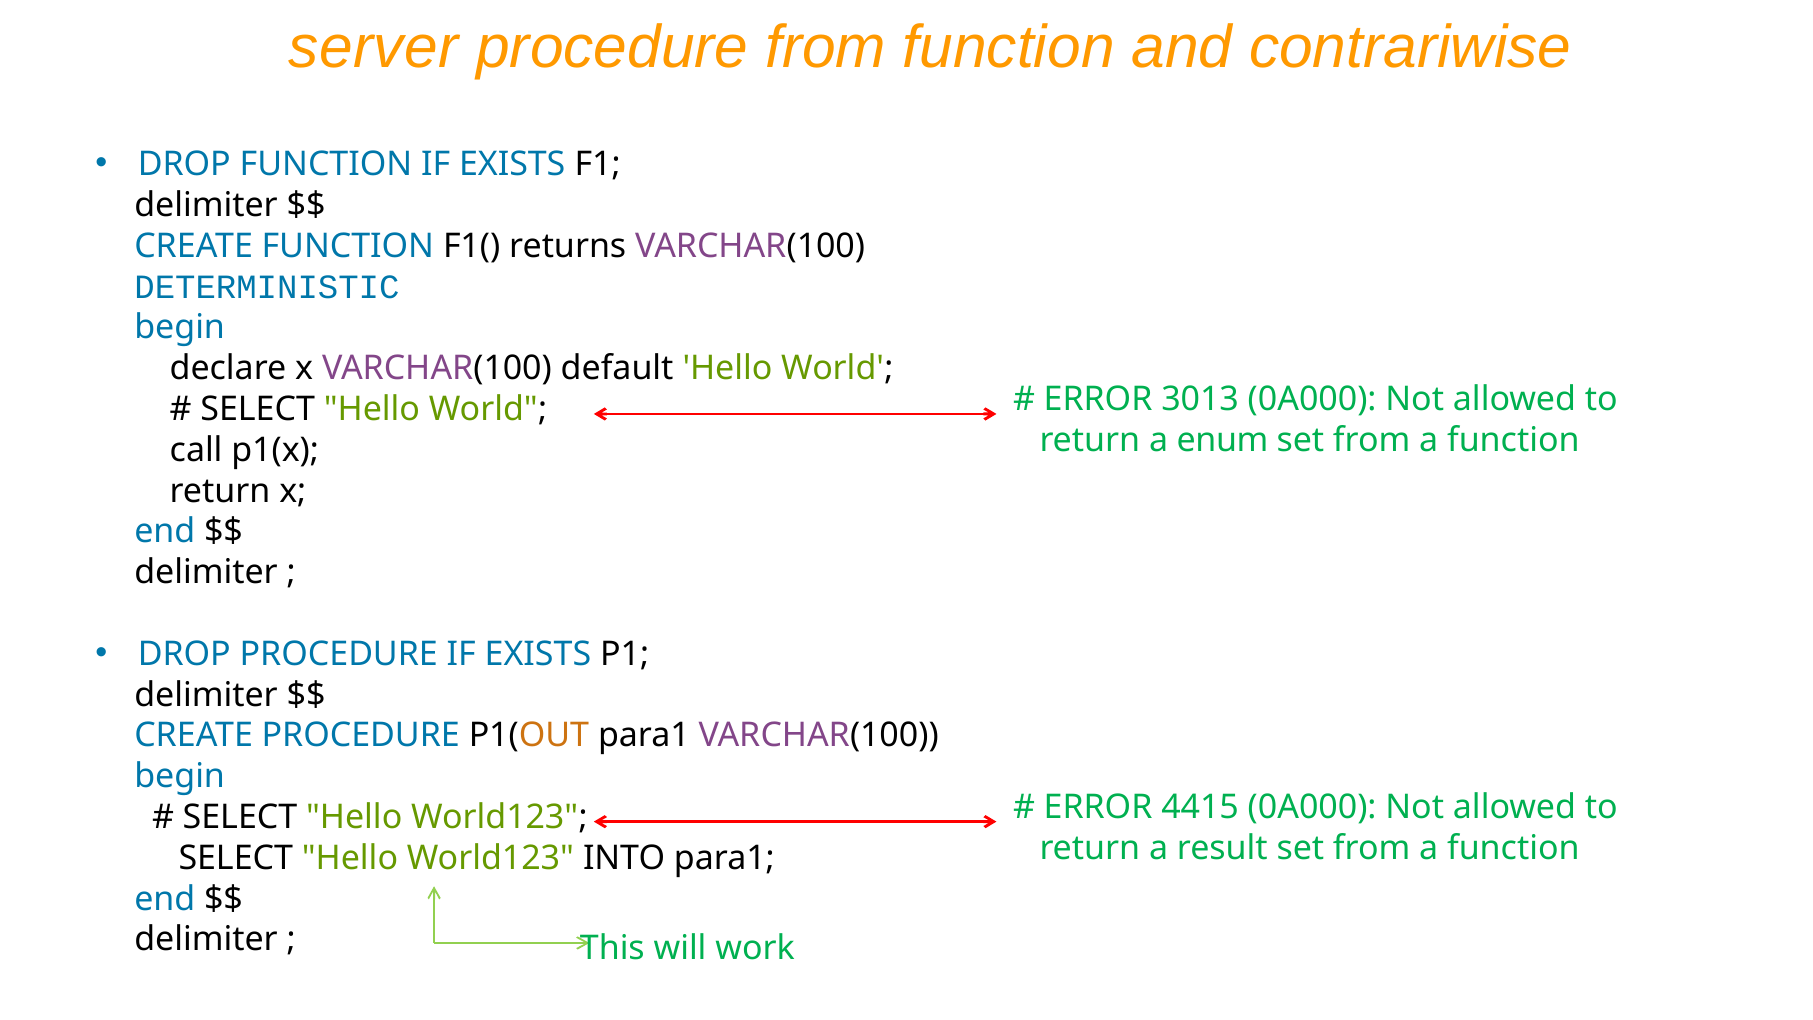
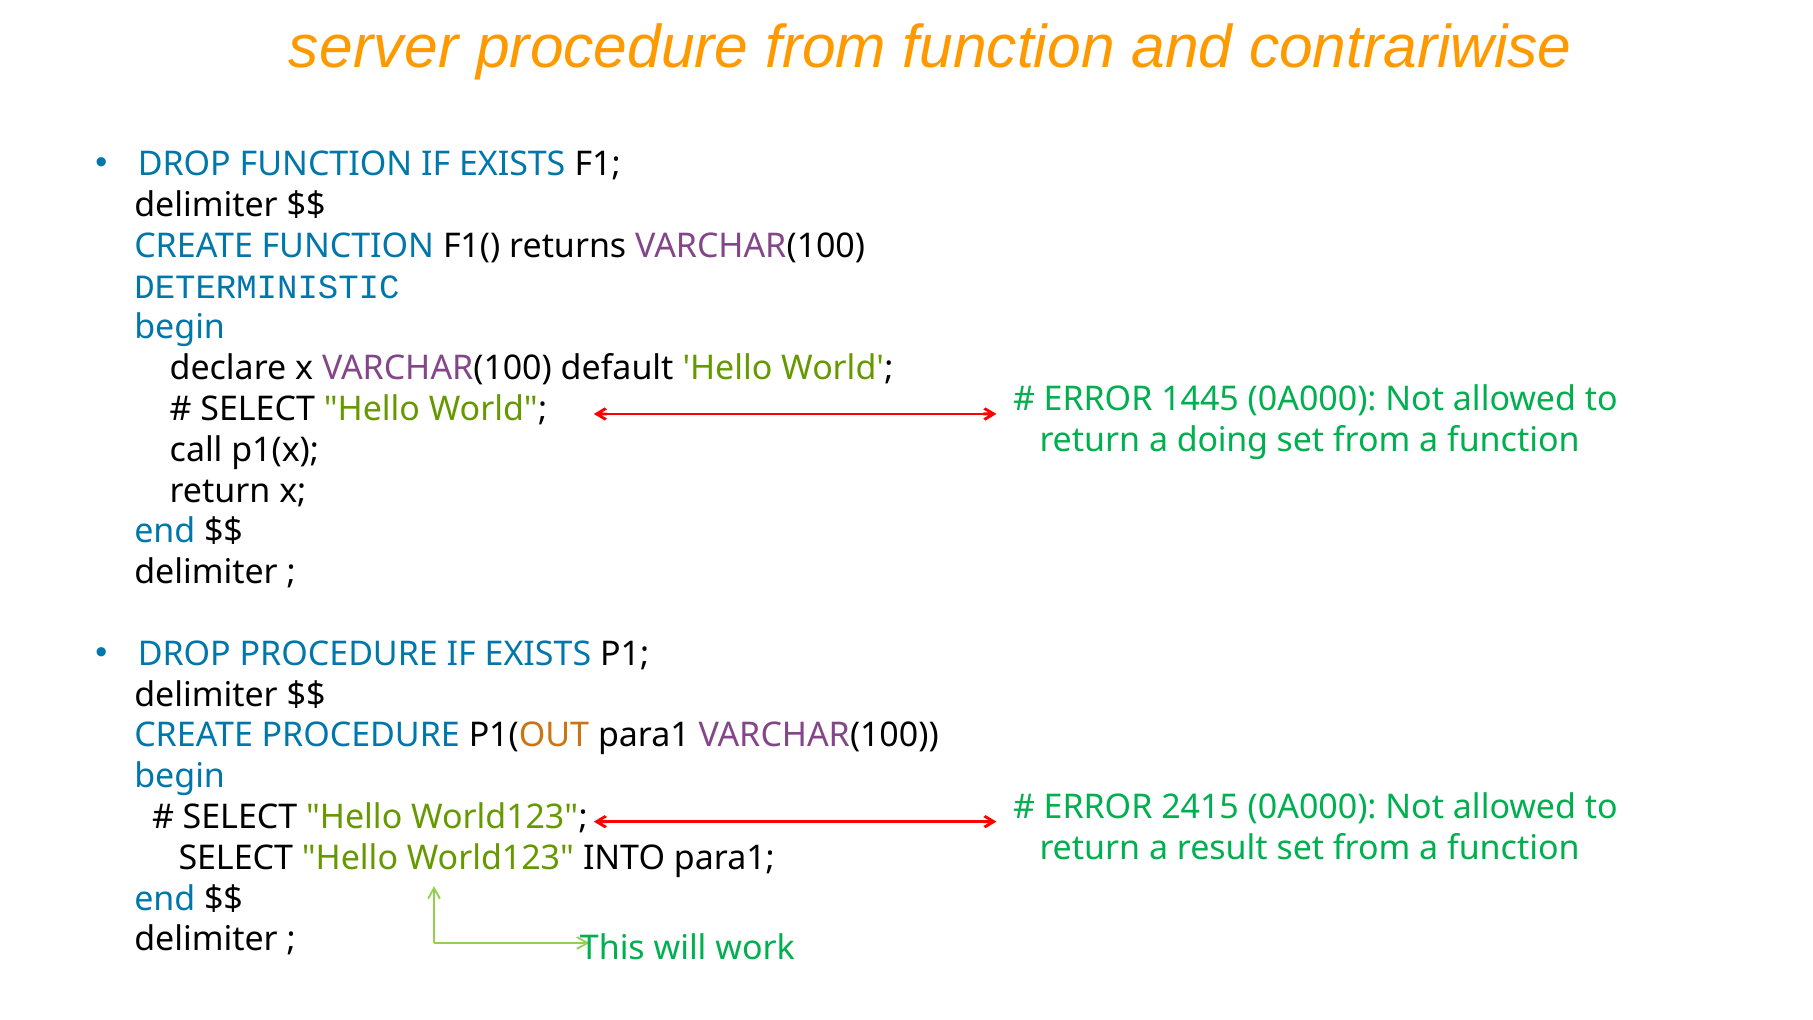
3013: 3013 -> 1445
enum: enum -> doing
4415: 4415 -> 2415
